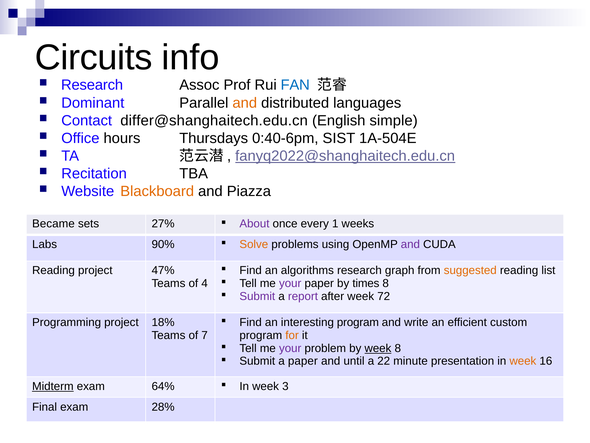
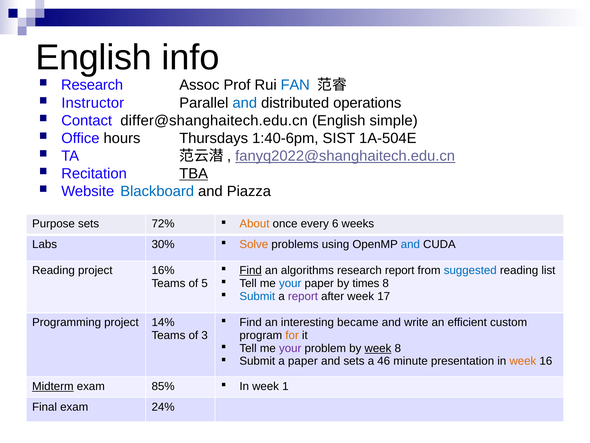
Circuits at (94, 58): Circuits -> English
Dominant: Dominant -> Instructor
and at (245, 103) colour: orange -> blue
languages: languages -> operations
0:40-6pm: 0:40-6pm -> 1:40-6pm
TBA underline: none -> present
Blackboard colour: orange -> blue
Became: Became -> Purpose
27%: 27% -> 72%
About colour: purple -> orange
1: 1 -> 6
90%: 90% -> 30%
and at (410, 244) colour: purple -> blue
Find at (251, 270) underline: none -> present
research graph: graph -> report
suggested colour: orange -> blue
47%: 47% -> 16%
your at (290, 283) colour: purple -> blue
4: 4 -> 5
Submit at (257, 296) colour: purple -> blue
72: 72 -> 17
interesting program: program -> became
18%: 18% -> 14%
7: 7 -> 3
and until: until -> sets
22: 22 -> 46
64%: 64% -> 85%
3: 3 -> 1
28%: 28% -> 24%
